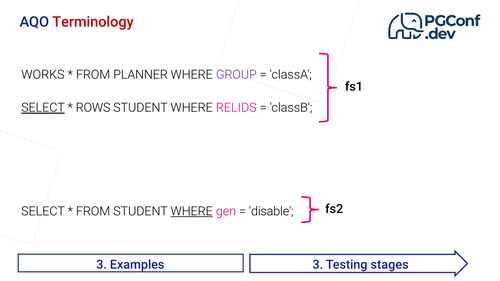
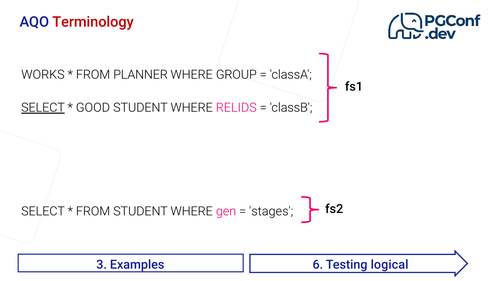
GROUP colour: purple -> black
ROWS: ROWS -> GOOD
WHERE at (192, 212) underline: present -> none
disable: disable -> stages
Examples 3: 3 -> 6
stages: stages -> logical
